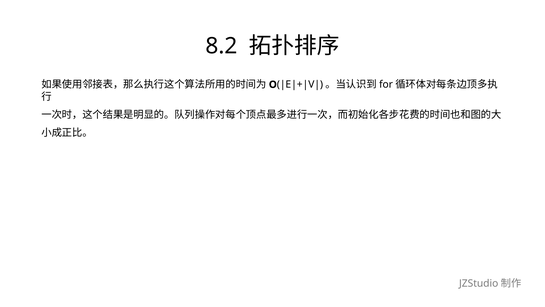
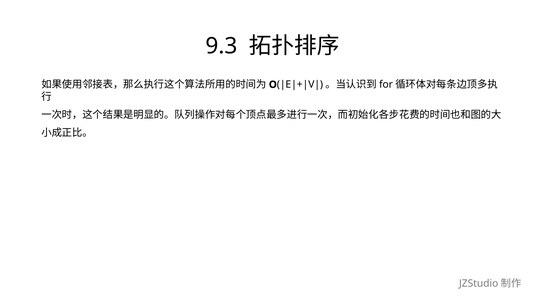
8.2: 8.2 -> 9.3
